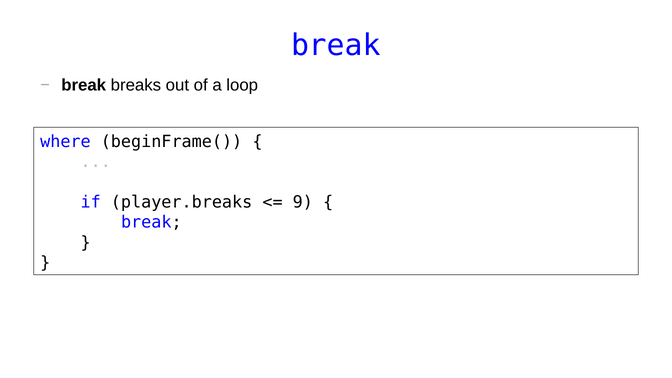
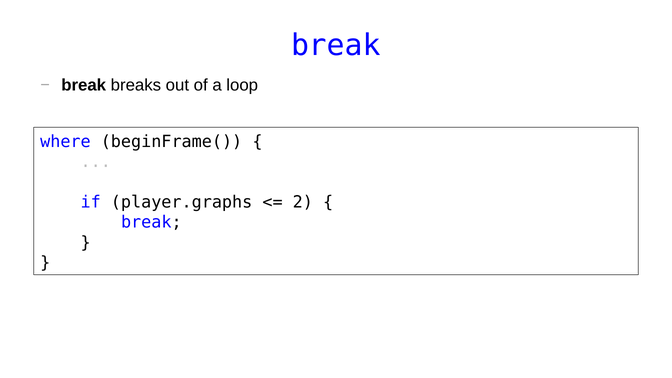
player.breaks: player.breaks -> player.graphs
9: 9 -> 2
